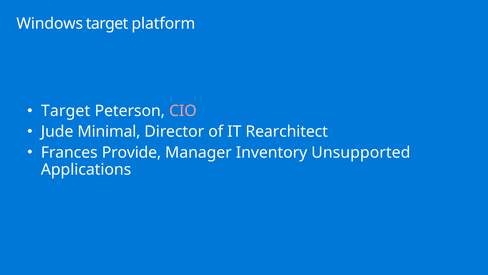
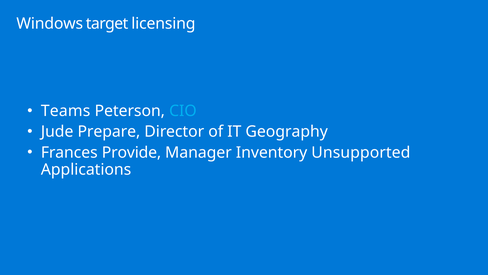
platform: platform -> licensing
Target at (66, 111): Target -> Teams
CIO colour: pink -> light blue
Minimal: Minimal -> Prepare
Rearchitect: Rearchitect -> Geography
